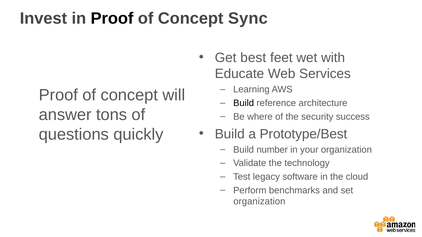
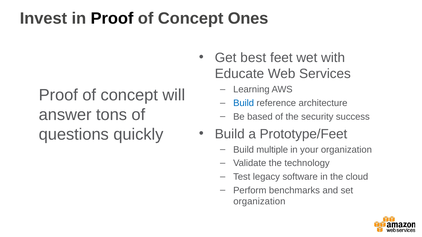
Sync: Sync -> Ones
Build at (244, 103) colour: black -> blue
where: where -> based
Prototype/Best: Prototype/Best -> Prototype/Feet
number: number -> multiple
